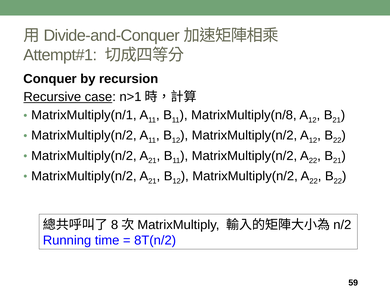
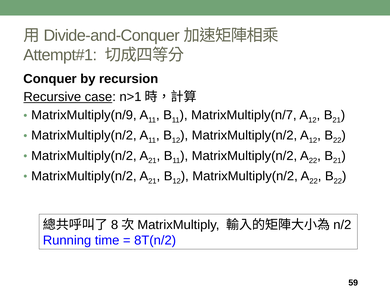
MatrixMultiply(n/1: MatrixMultiply(n/1 -> MatrixMultiply(n/9
MatrixMultiply(n/8: MatrixMultiply(n/8 -> MatrixMultiply(n/7
